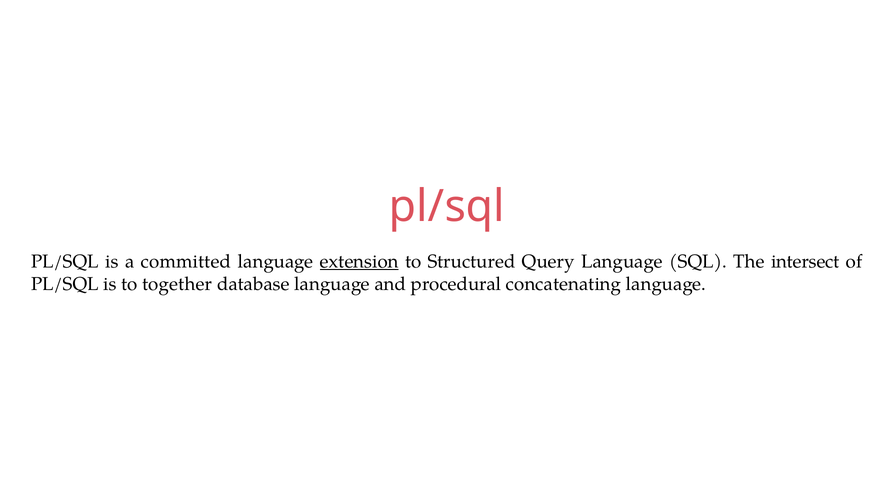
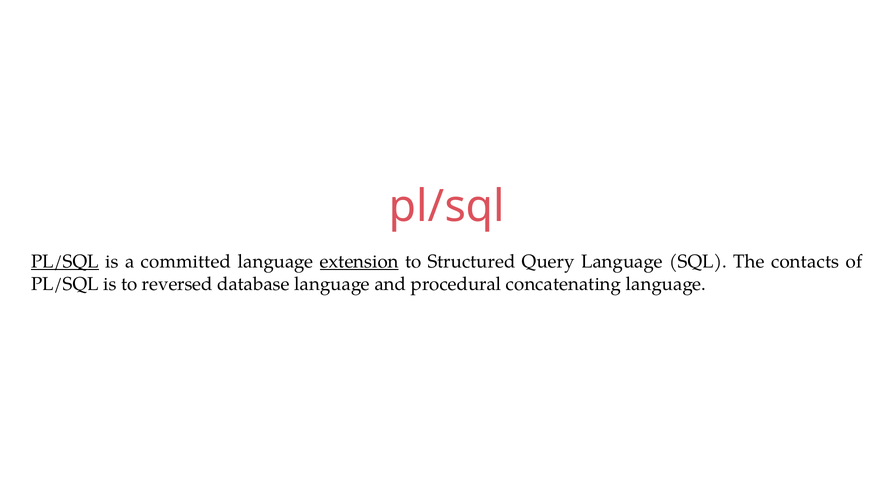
PL/SQL at (65, 262) underline: none -> present
intersect: intersect -> contacts
together: together -> reversed
